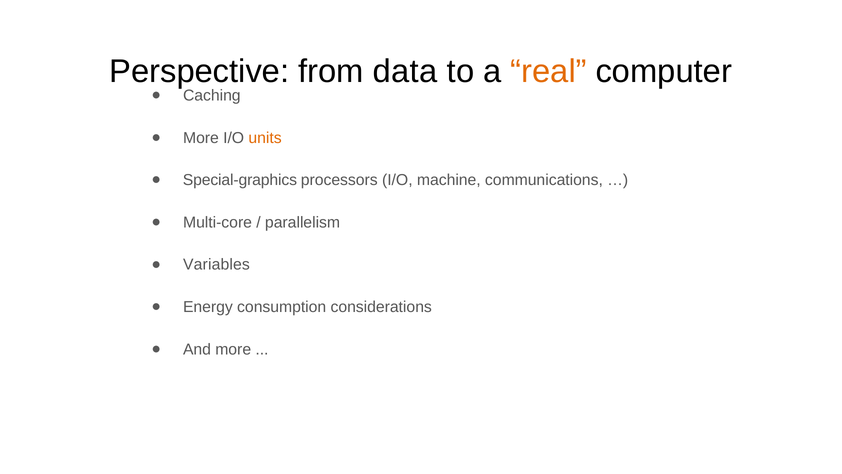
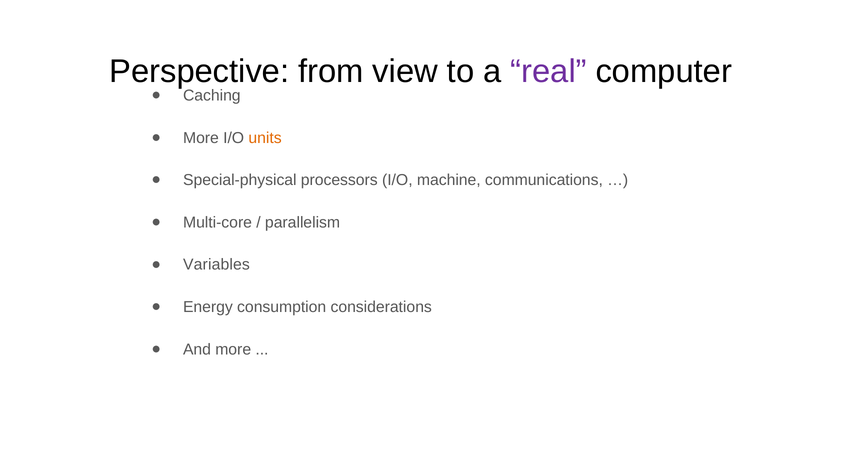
data: data -> view
real colour: orange -> purple
Special-graphics: Special-graphics -> Special-physical
